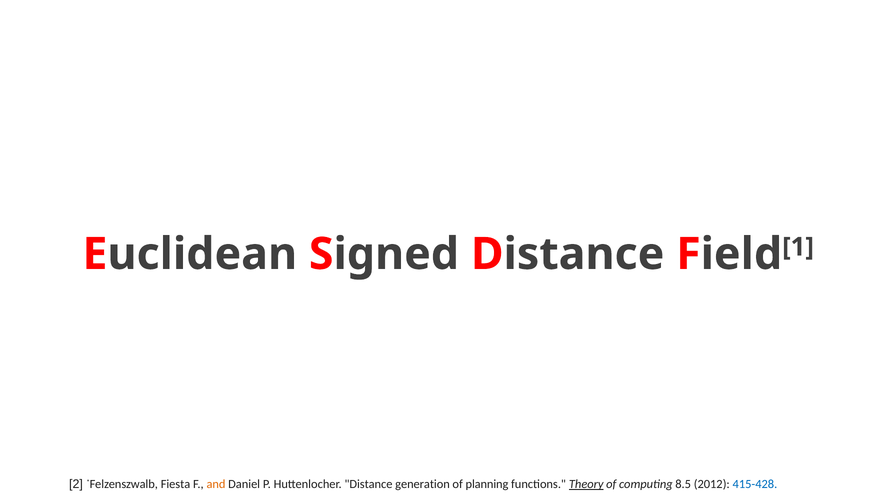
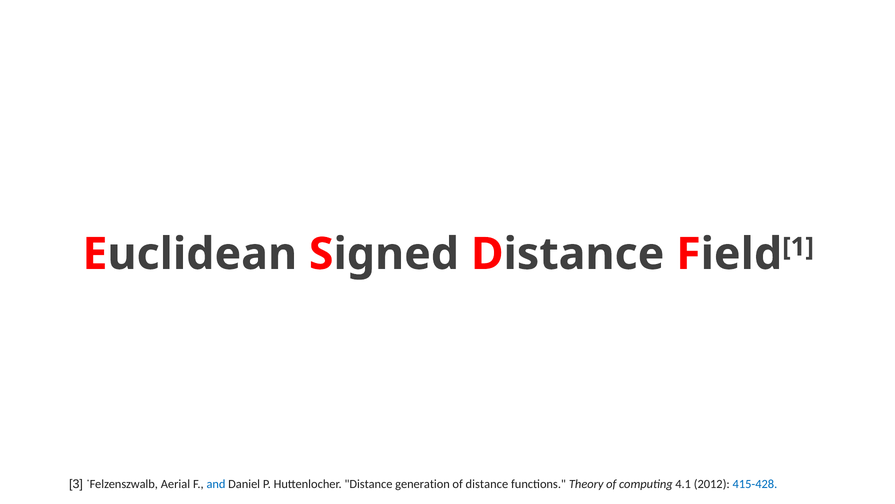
2: 2 -> 3
Fiesta: Fiesta -> Aerial
and colour: orange -> blue
of planning: planning -> distance
Theory underline: present -> none
8.5: 8.5 -> 4.1
